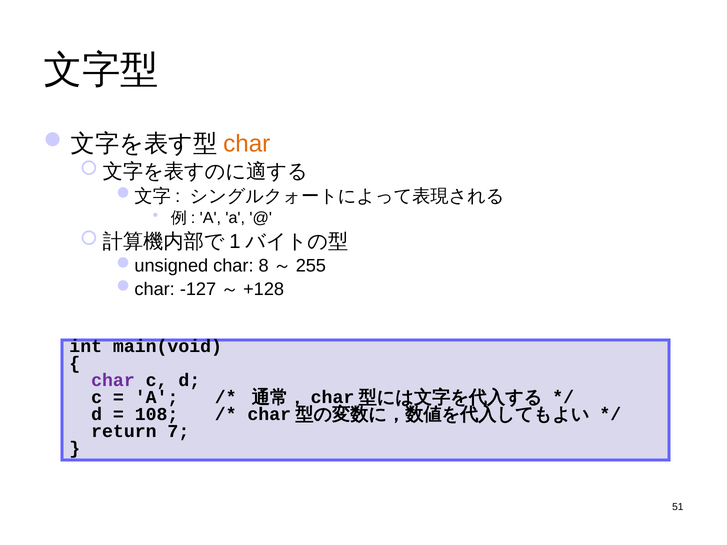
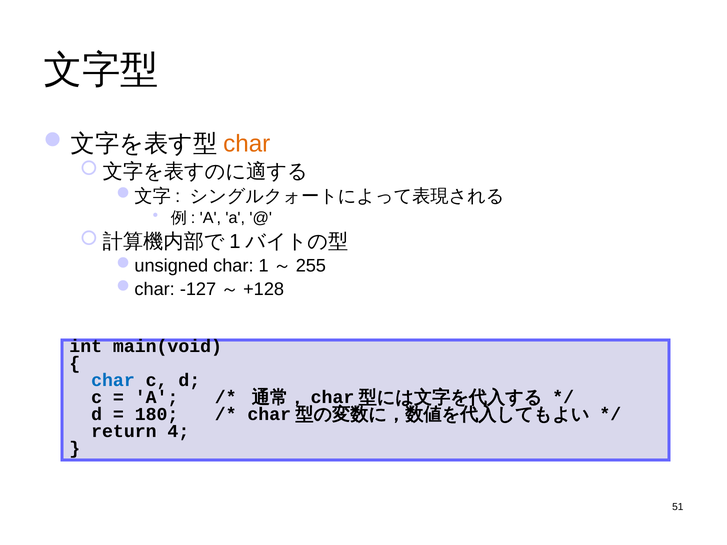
8: 8 -> 1
char at (113, 380) colour: purple -> blue
108: 108 -> 180
7: 7 -> 4
